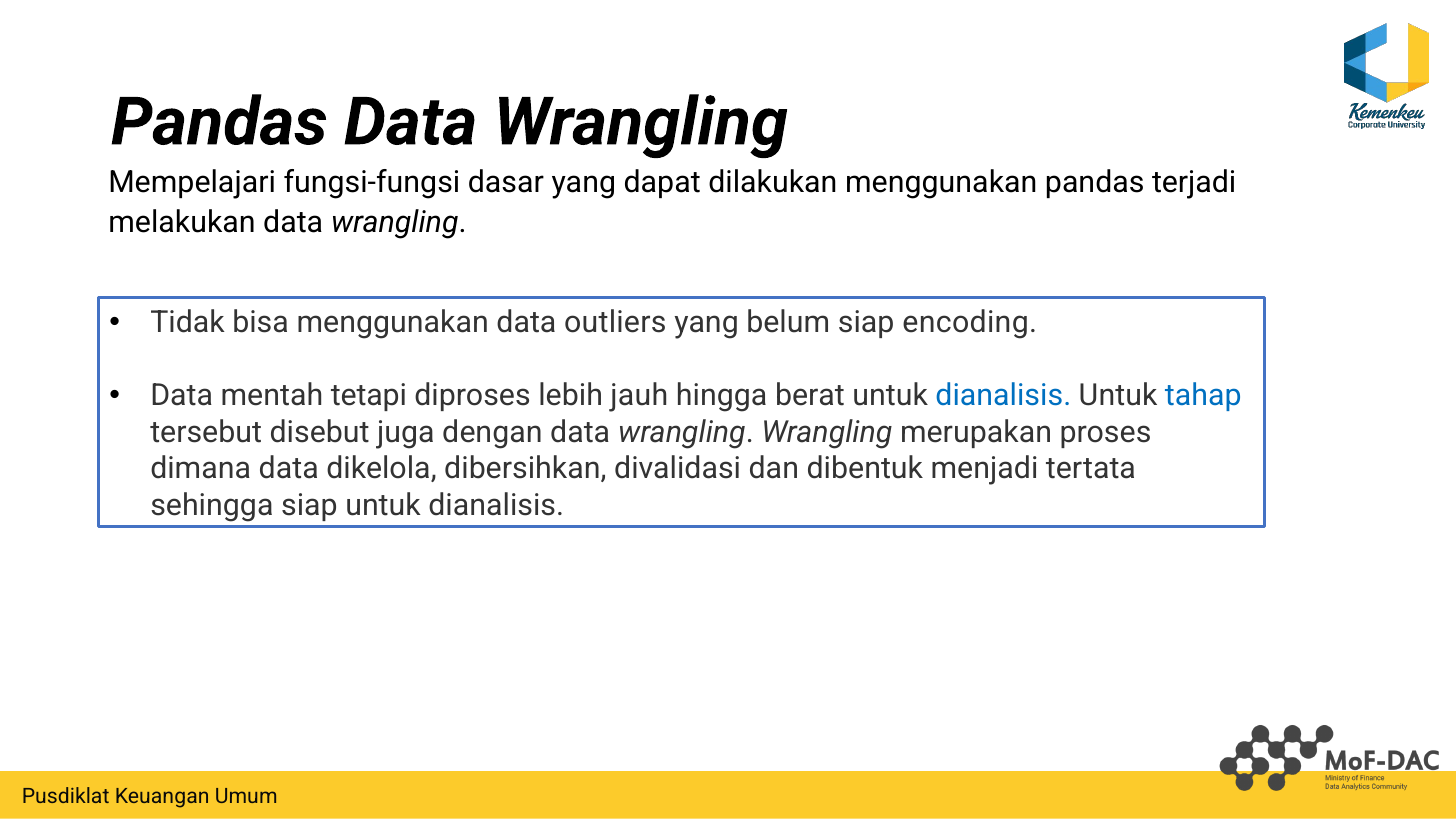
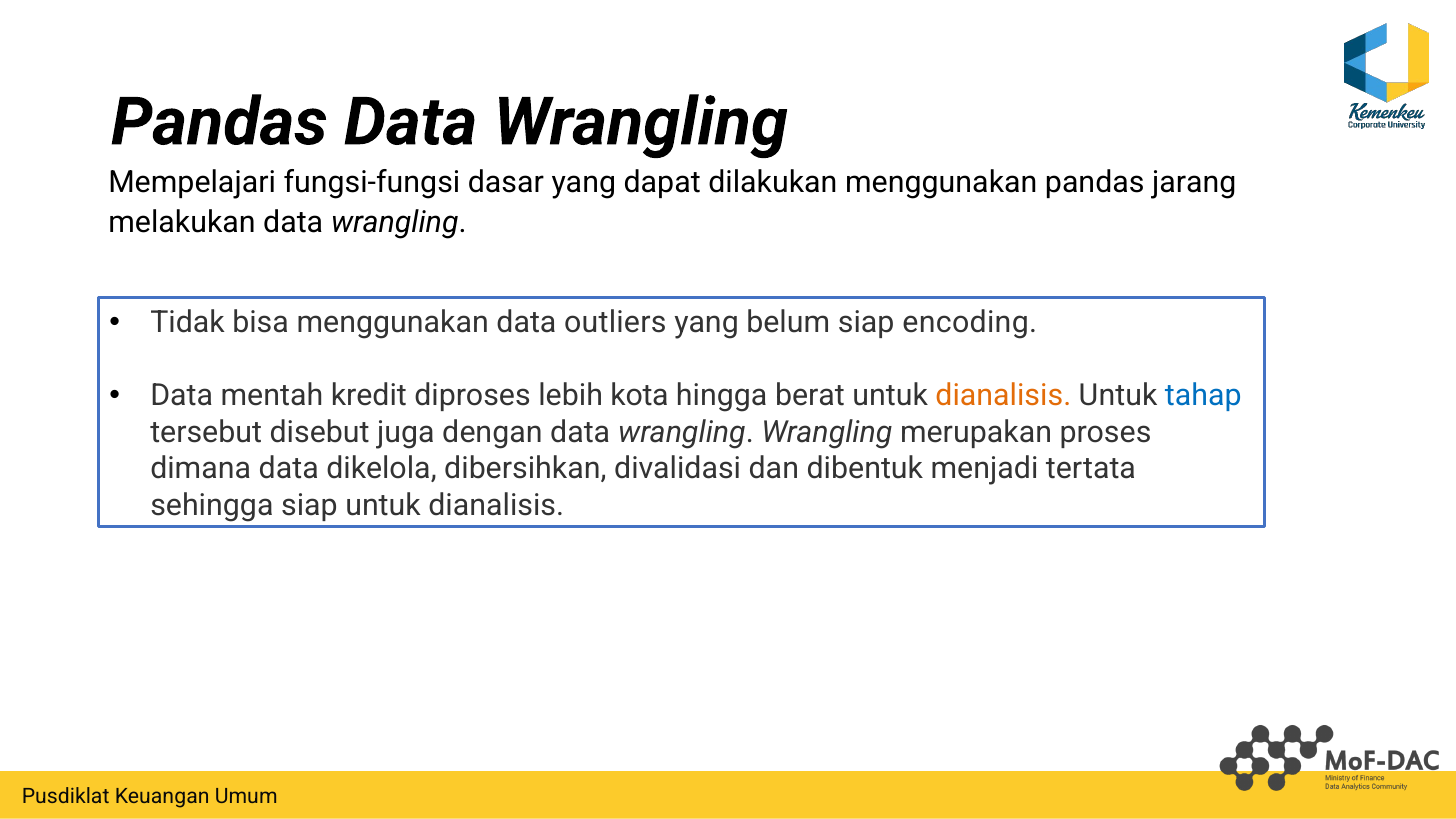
terjadi: terjadi -> jarang
tetapi: tetapi -> kredit
jauh: jauh -> kota
dianalisis at (1003, 396) colour: blue -> orange
